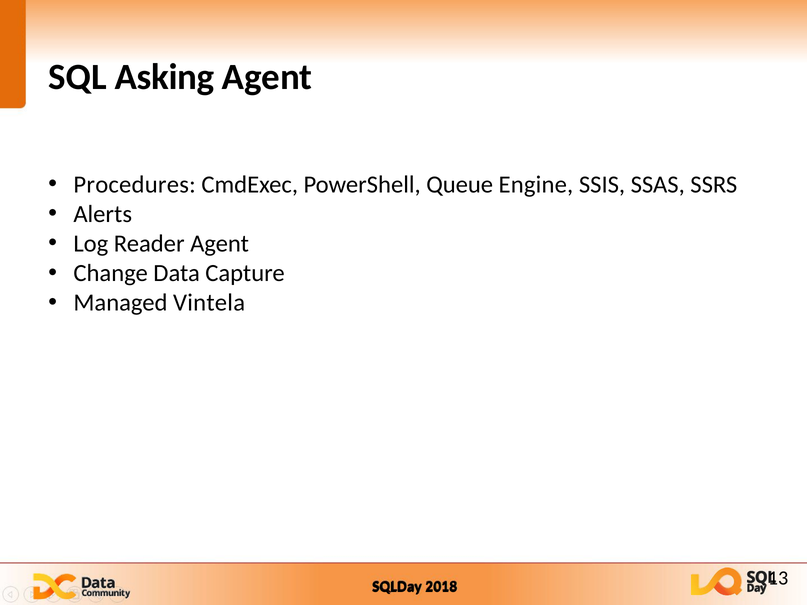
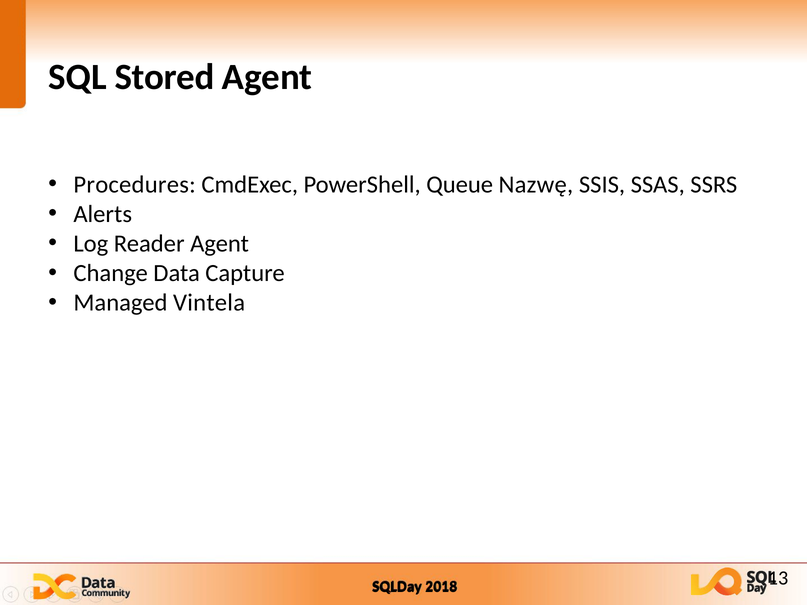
Asking: Asking -> Stored
Engine: Engine -> Nazwę
